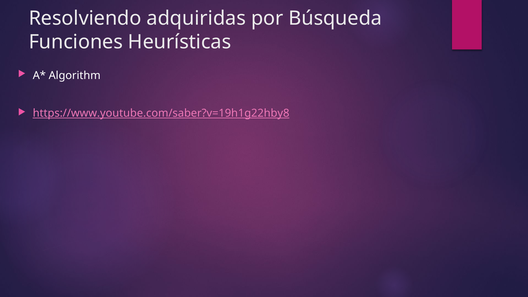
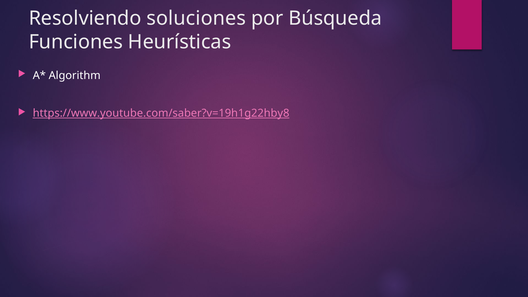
adquiridas: adquiridas -> soluciones
